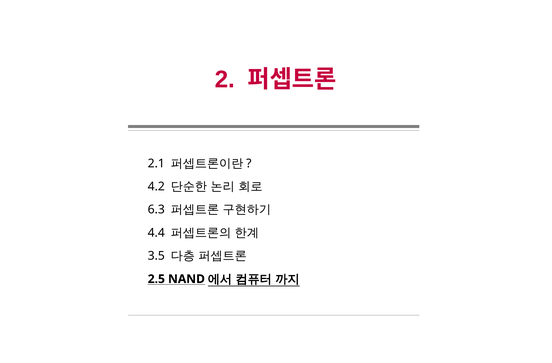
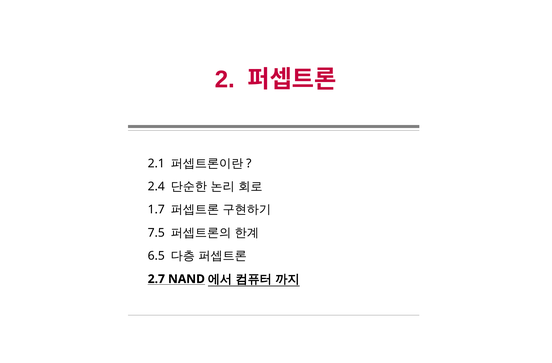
4.2: 4.2 -> 2.4
6.3: 6.3 -> 1.7
4.4: 4.4 -> 7.5
3.5: 3.5 -> 6.5
2.5: 2.5 -> 2.7
